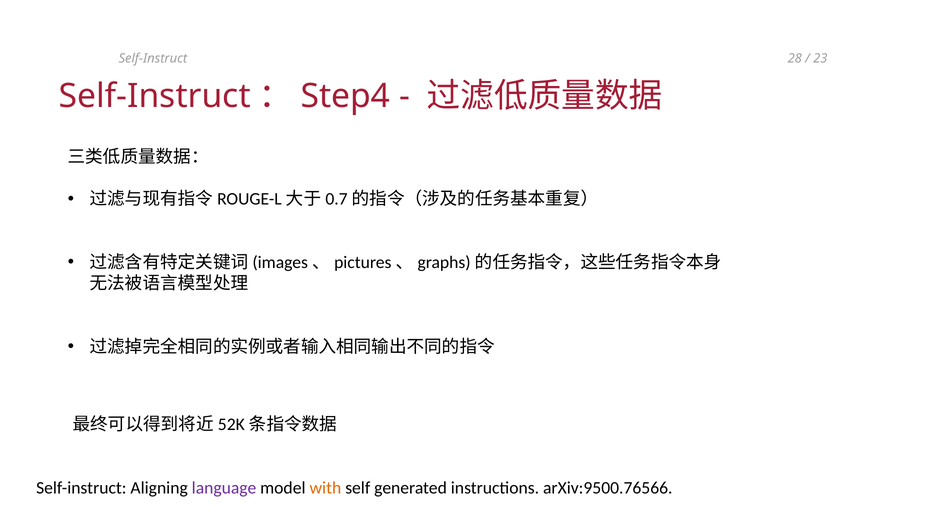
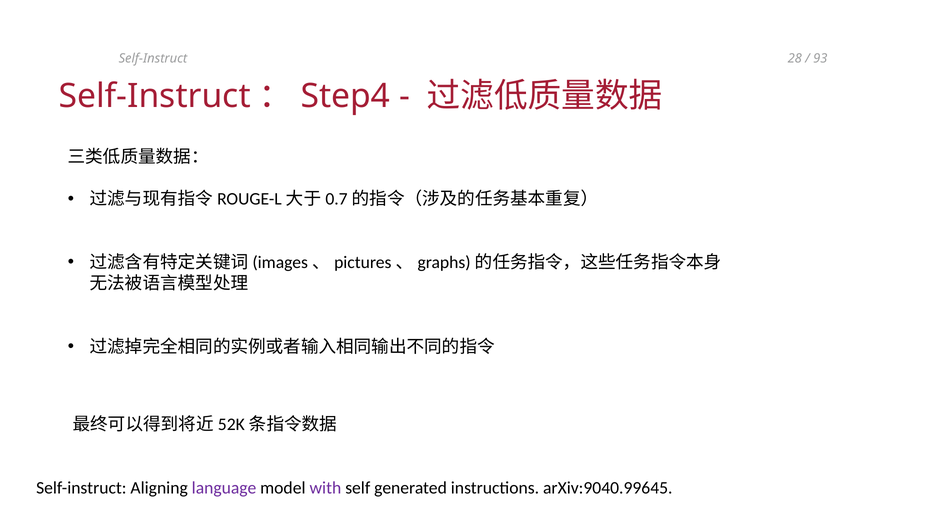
23: 23 -> 93
with colour: orange -> purple
arXiv:9500.76566: arXiv:9500.76566 -> arXiv:9040.99645
